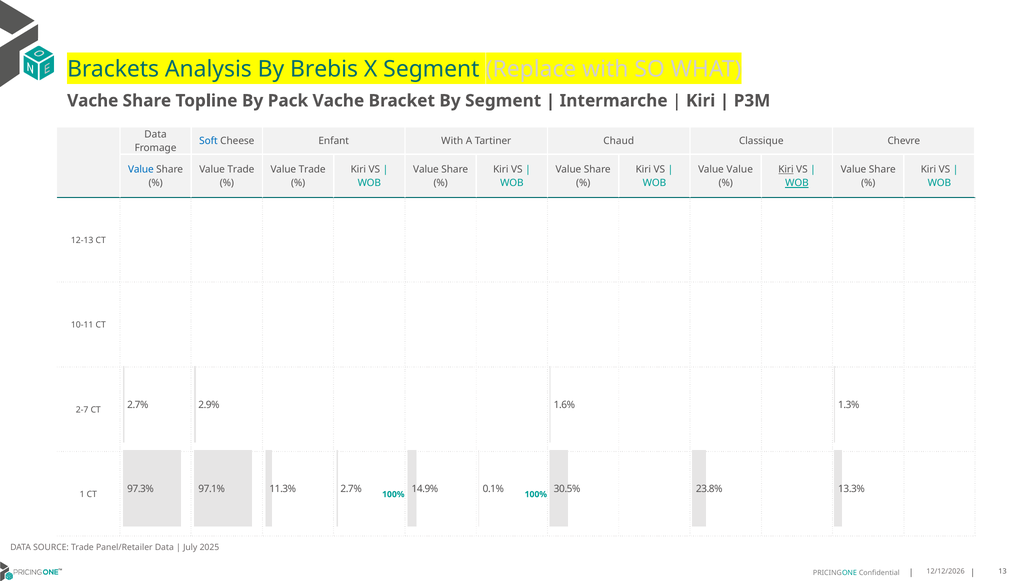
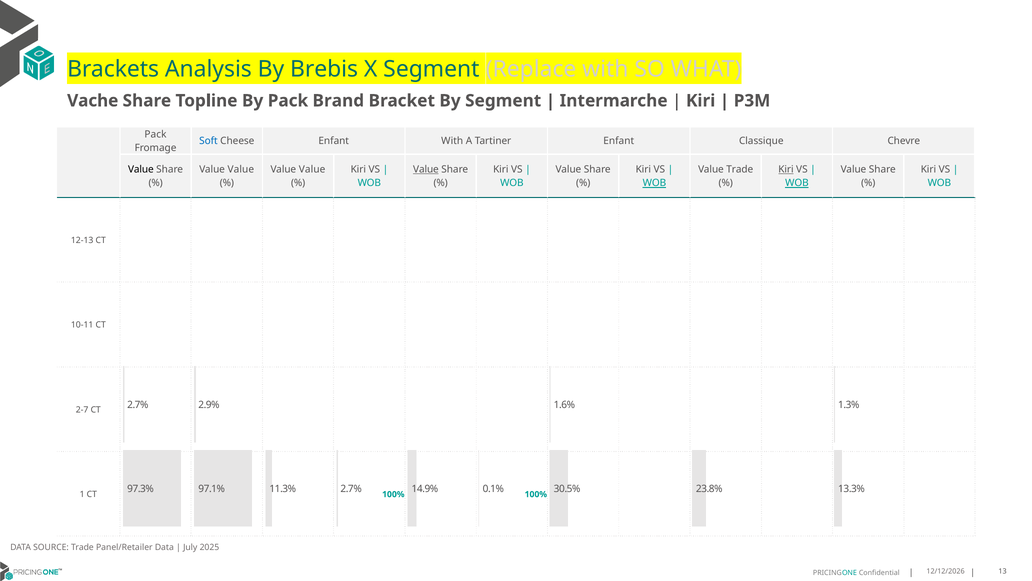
Pack Vache: Vache -> Brand
Data at (156, 134): Data -> Pack
Tartiner Chaud: Chaud -> Enfant
Value at (141, 169) colour: blue -> black
Trade at (241, 169): Trade -> Value
Trade at (312, 169): Trade -> Value
Value at (426, 169) underline: none -> present
Value Value: Value -> Trade
WOB at (654, 183) underline: none -> present
